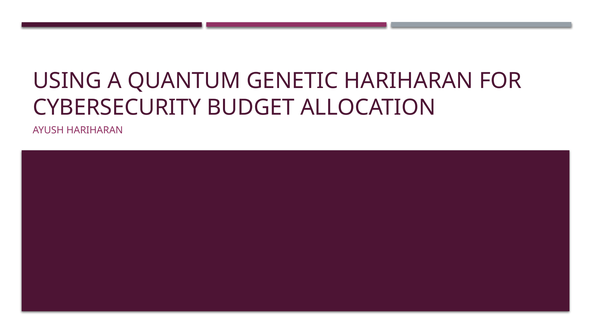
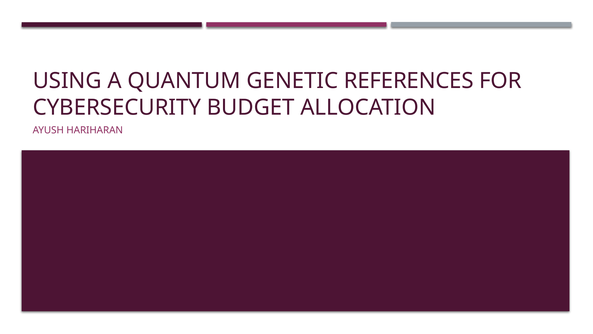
GENETIC HARIHARAN: HARIHARAN -> REFERENCES
